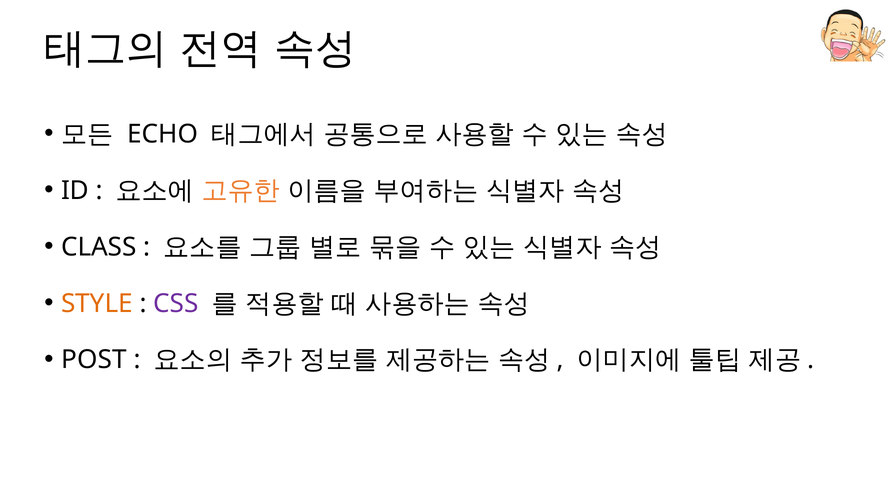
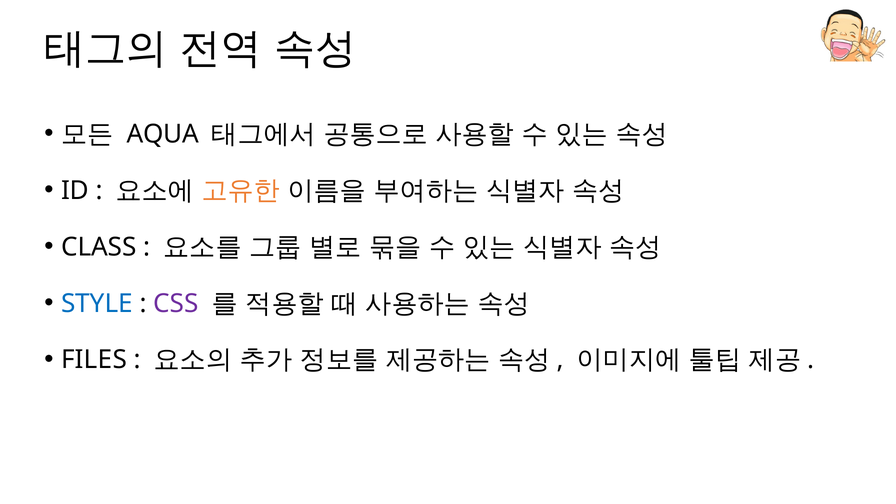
ECHO: ECHO -> AQUA
STYLE colour: orange -> blue
POST: POST -> FILES
